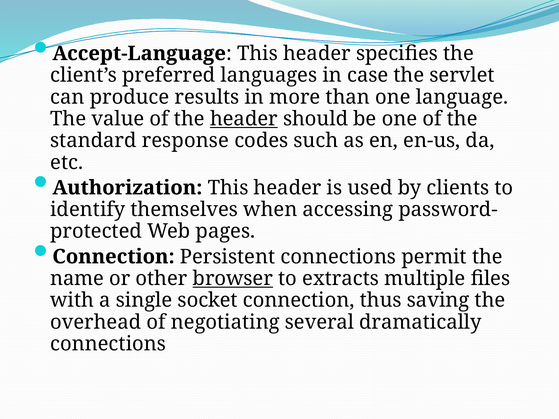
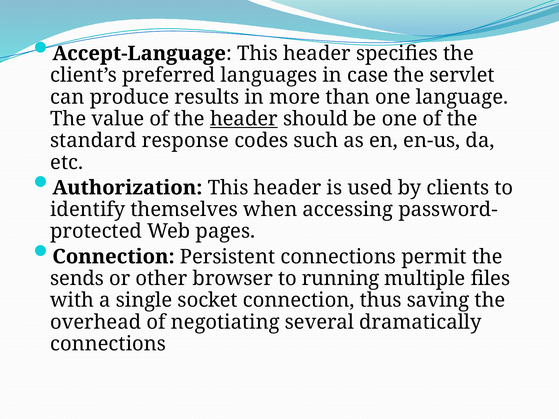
name: name -> sends
browser underline: present -> none
extracts: extracts -> running
